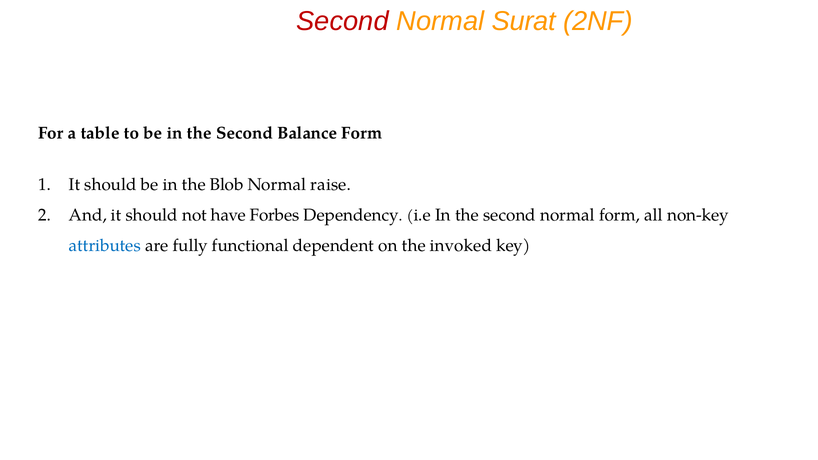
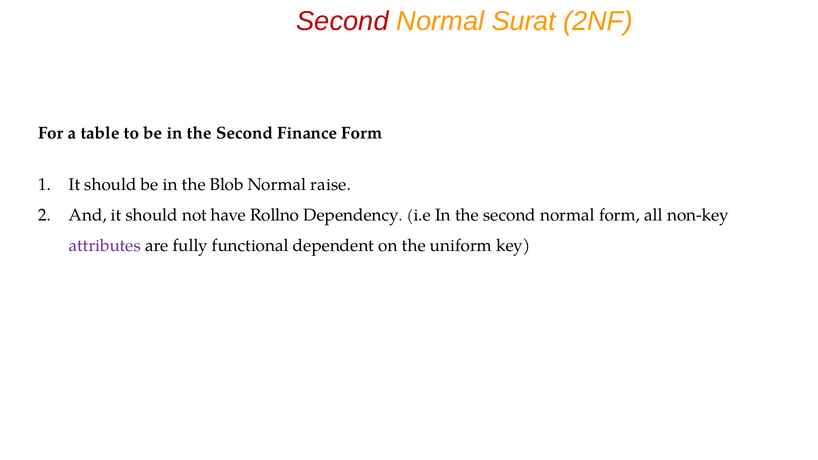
Balance: Balance -> Finance
Forbes: Forbes -> Rollno
attributes colour: blue -> purple
invoked: invoked -> uniform
